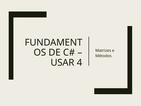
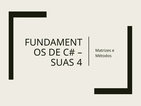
USAR: USAR -> SUAS
